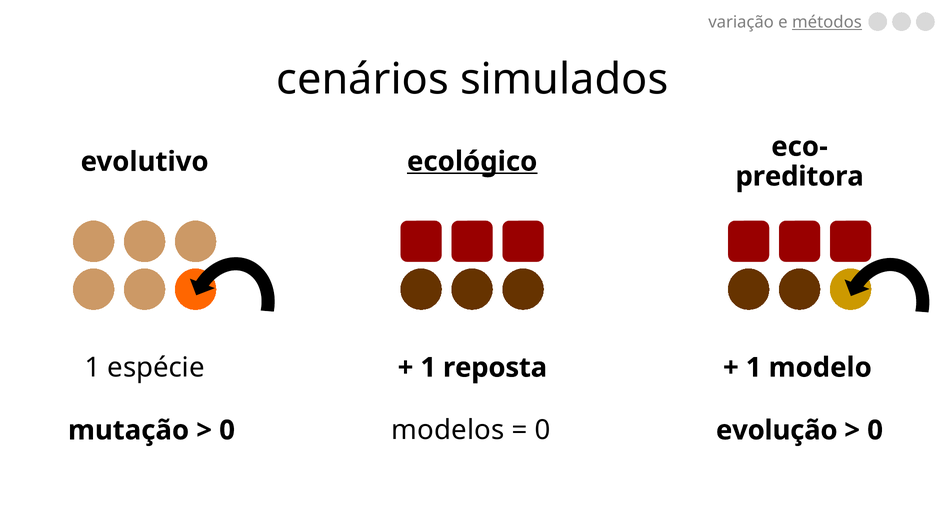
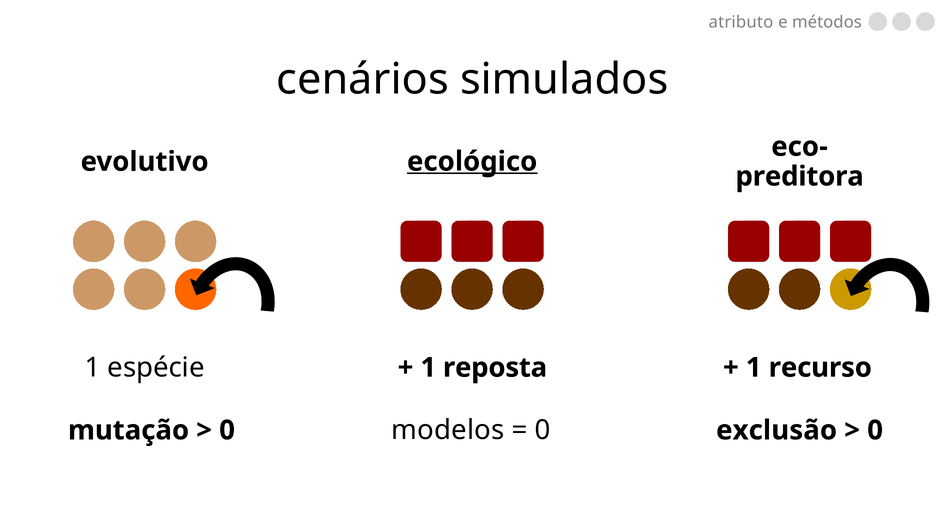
variação: variação -> atributo
métodos underline: present -> none
modelo: modelo -> recurso
evolução: evolução -> exclusão
